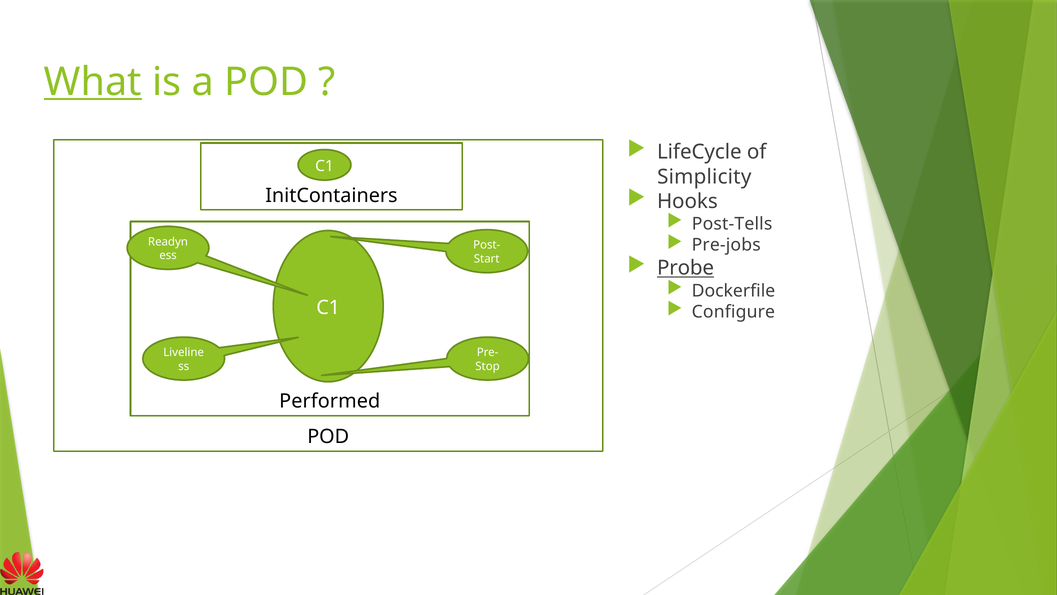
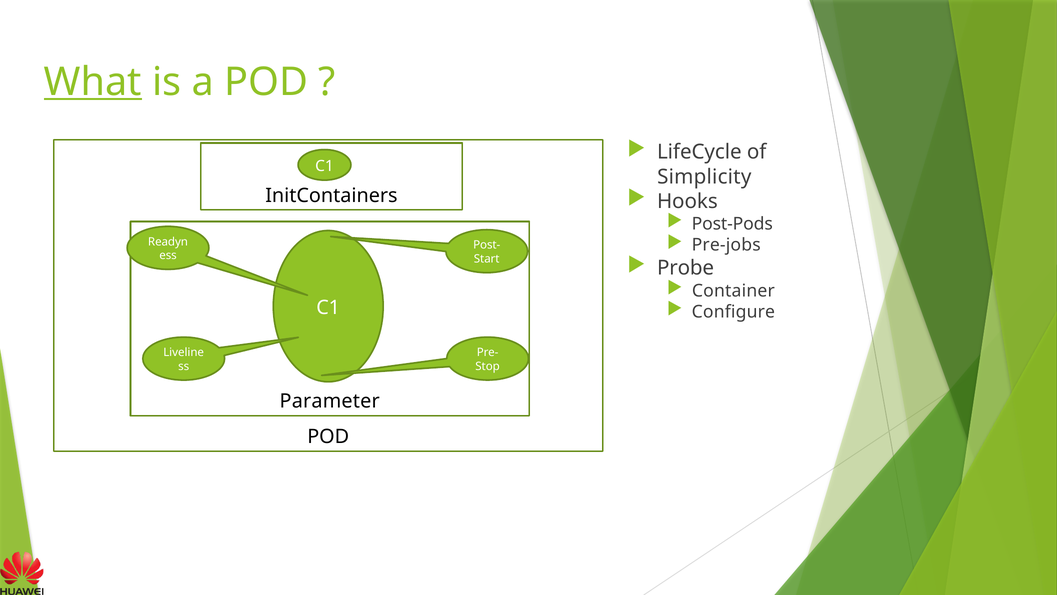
Post-Tells: Post-Tells -> Post-Pods
Probe underline: present -> none
Dockerfile: Dockerfile -> Container
Performed: Performed -> Parameter
